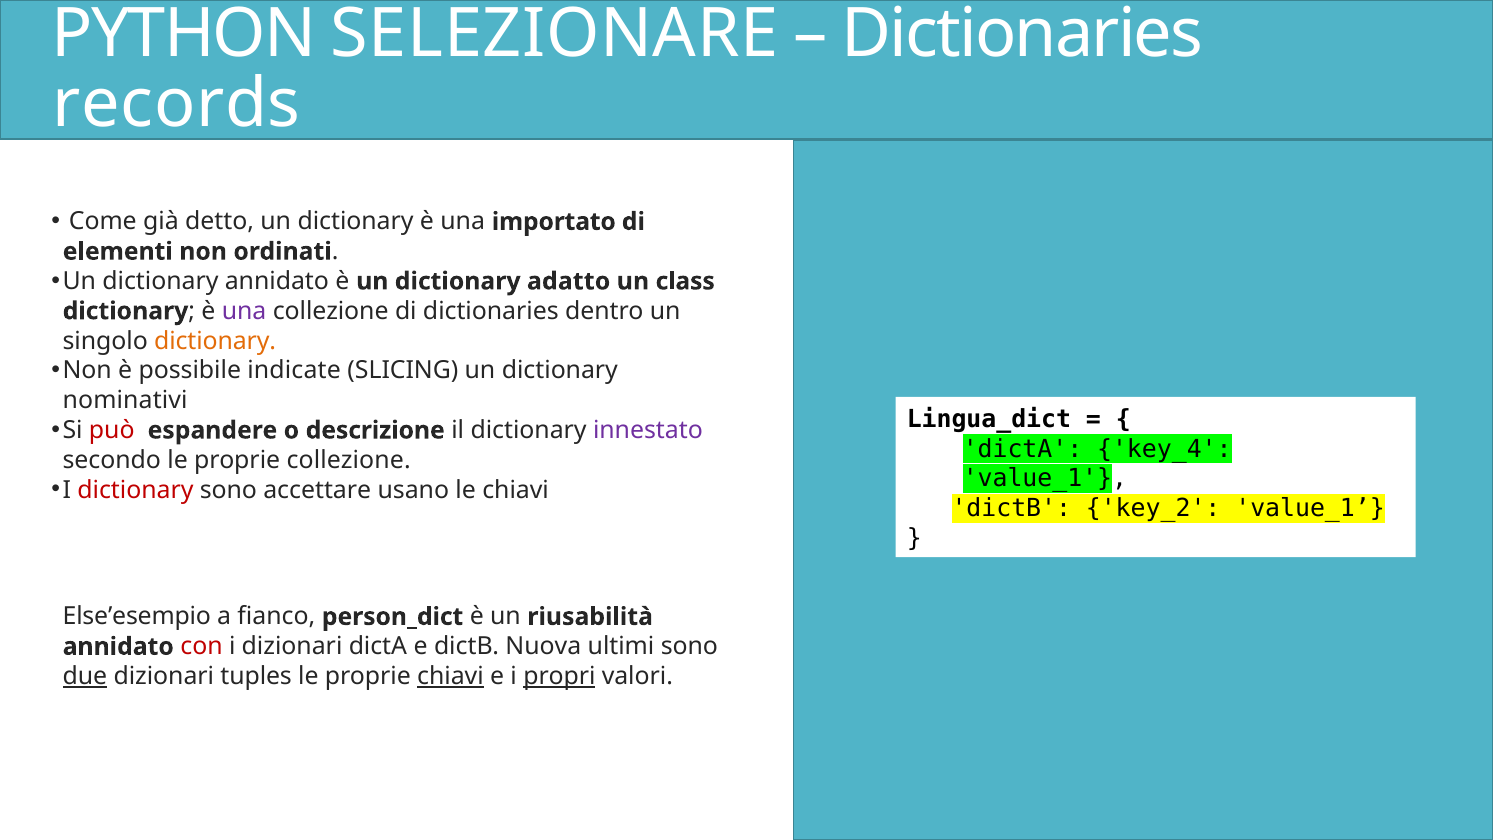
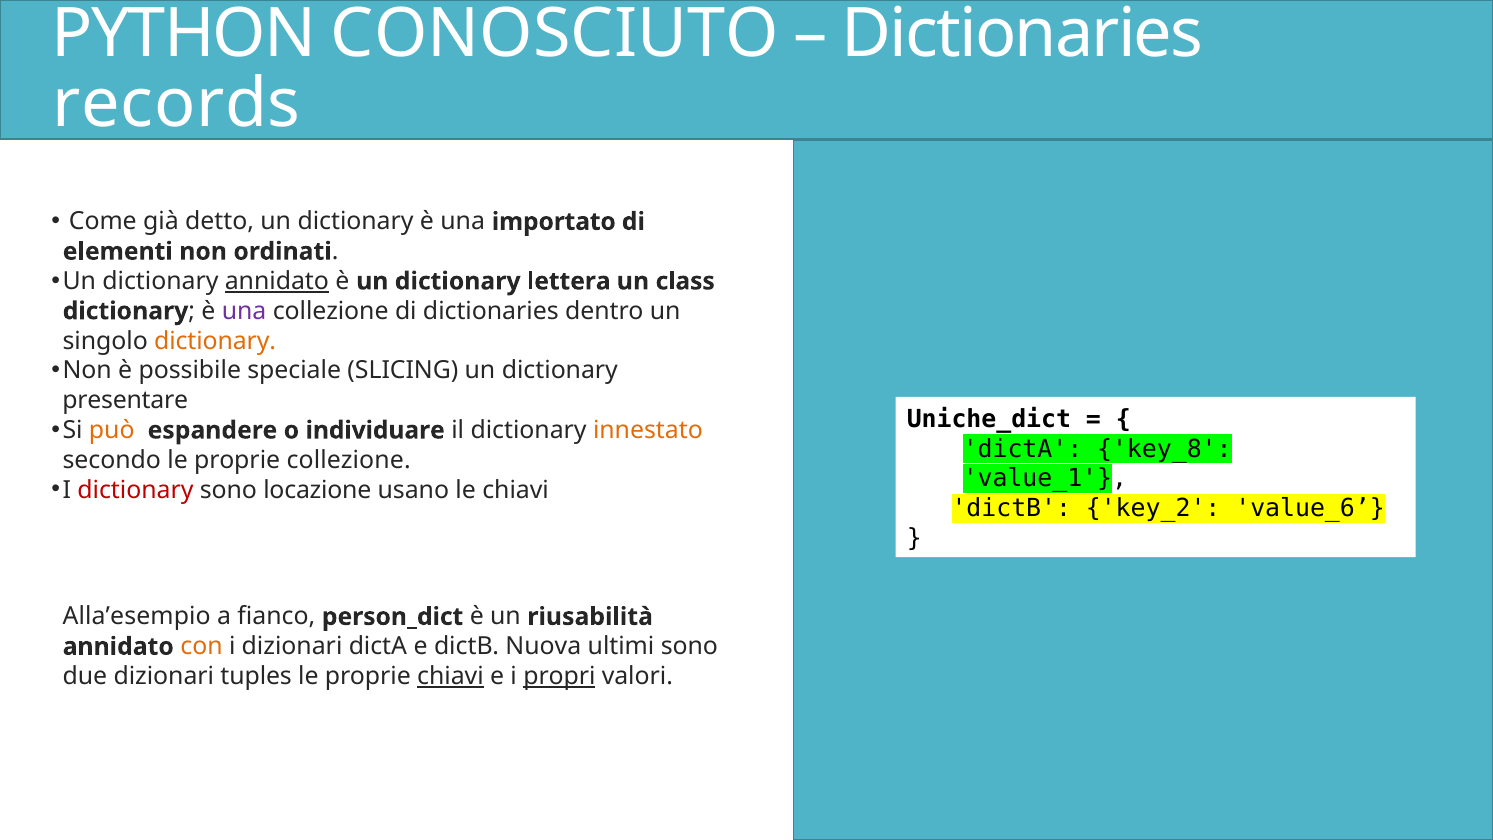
SELEZIONARE: SELEZIONARE -> CONOSCIUTO
annidato at (277, 281) underline: none -> present
adatto: adatto -> lettera
indicate: indicate -> speciale
nominativi: nominativi -> presentare
Lingua_dict: Lingua_dict -> Uniche_dict
può colour: red -> orange
descrizione: descrizione -> individuare
innestato colour: purple -> orange
key_4: key_4 -> key_8
accettare: accettare -> locazione
key_2 value_1: value_1 -> value_6
Else’esempio: Else’esempio -> Alla’esempio
con colour: red -> orange
due underline: present -> none
